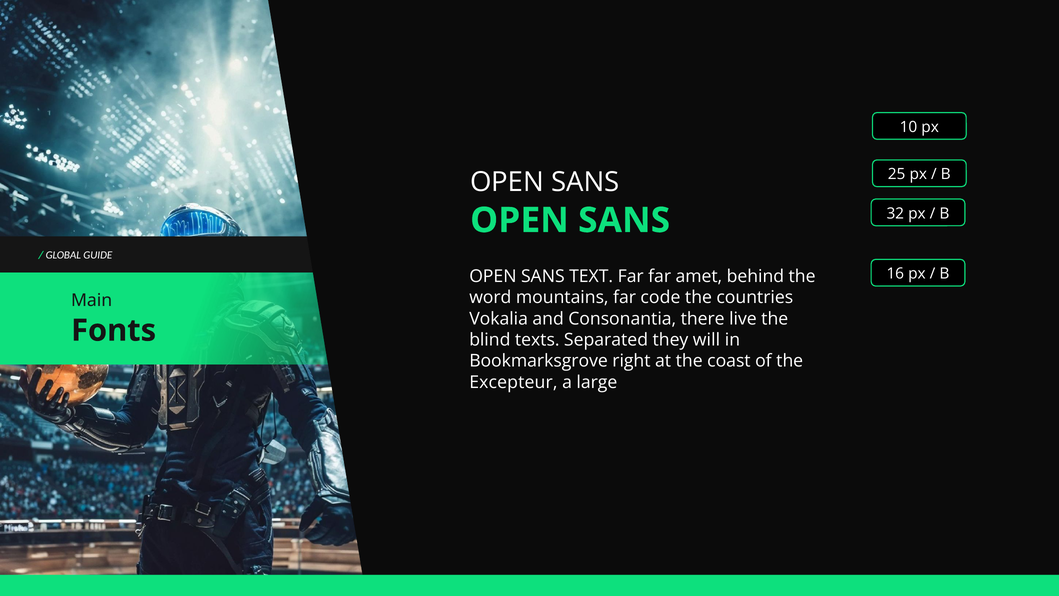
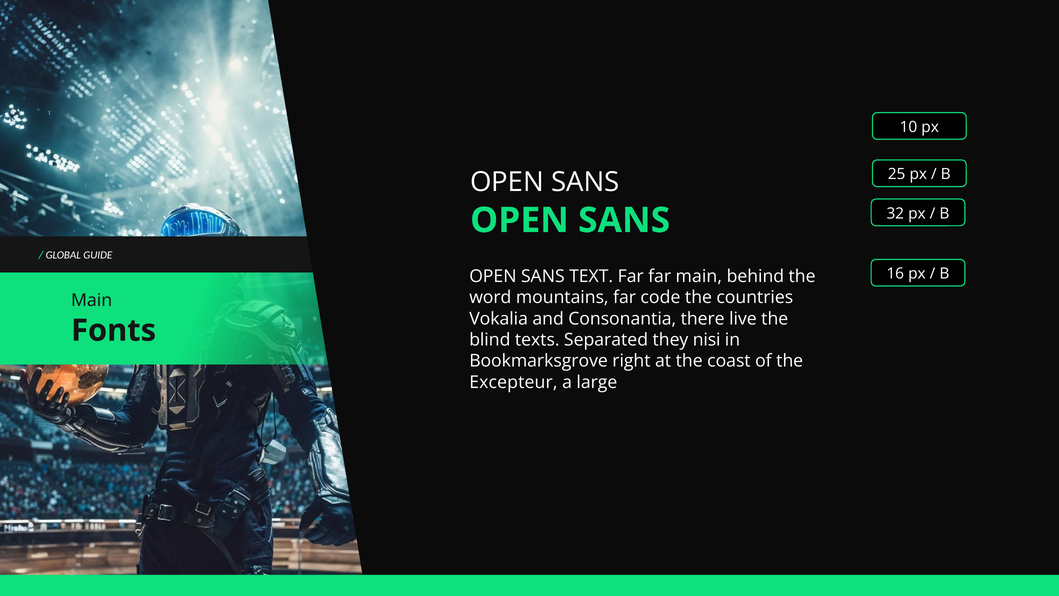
far amet: amet -> main
will: will -> nisi
